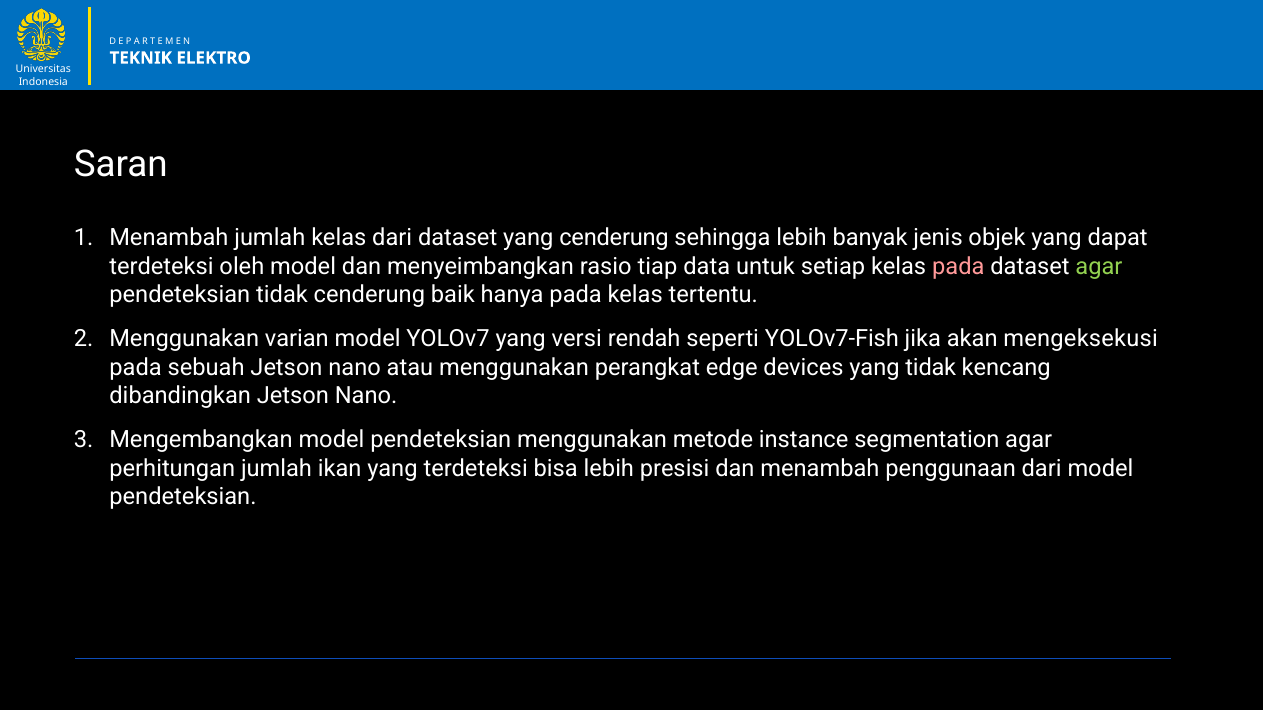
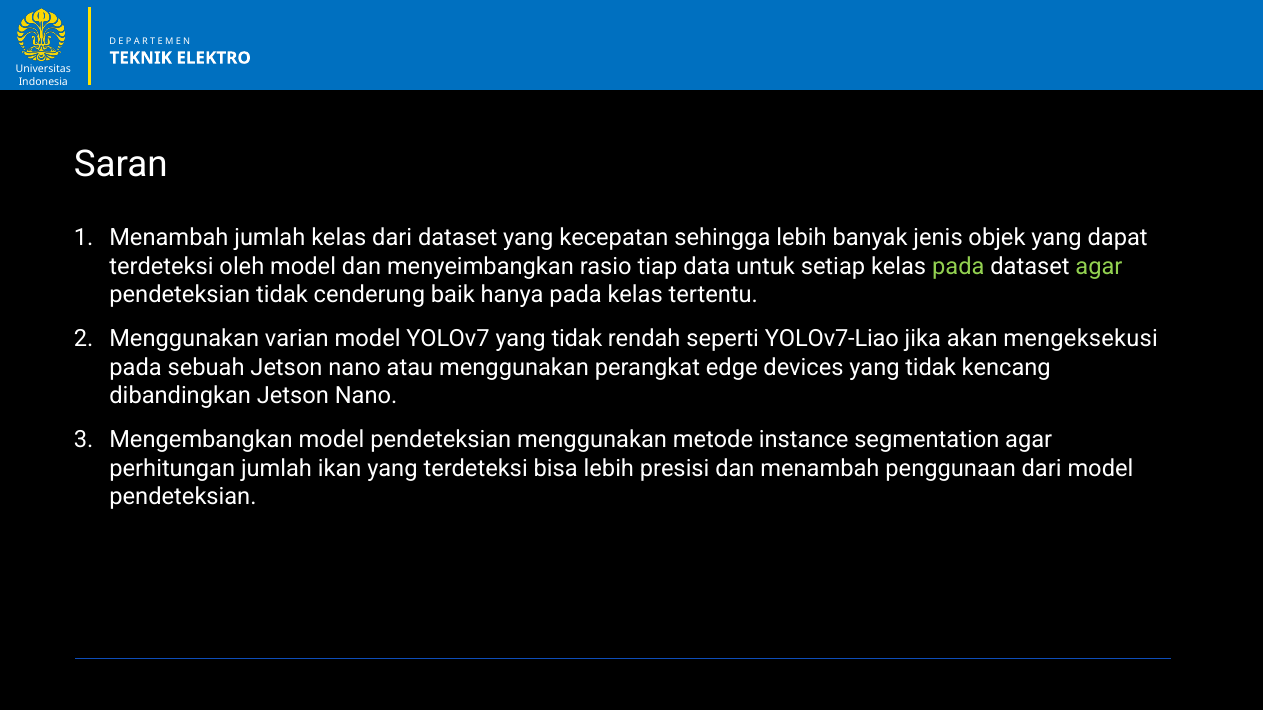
yang cenderung: cenderung -> kecepatan
pada at (958, 267) colour: pink -> light green
YOLOv7 yang versi: versi -> tidak
YOLOv7-Fish: YOLOv7-Fish -> YOLOv7-Liao
